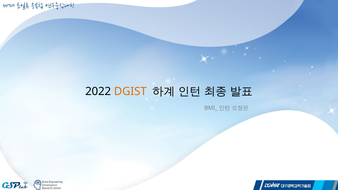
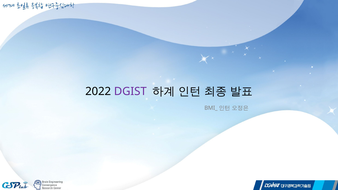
DGIST colour: orange -> purple
